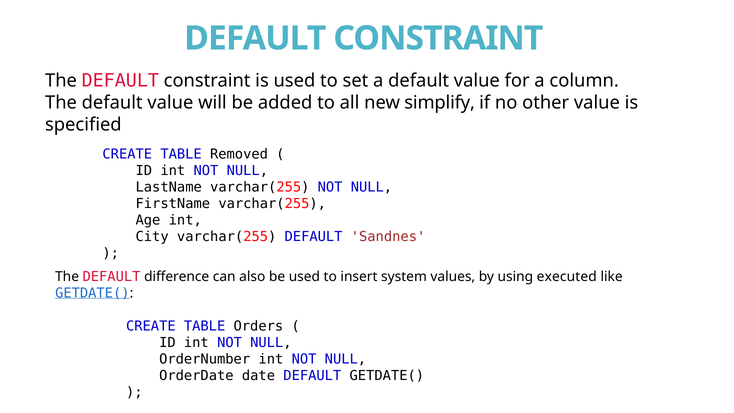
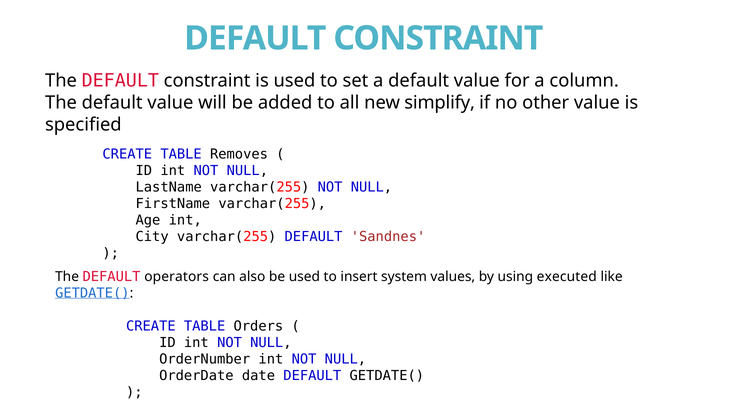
Removed: Removed -> Removes
difference: difference -> operators
